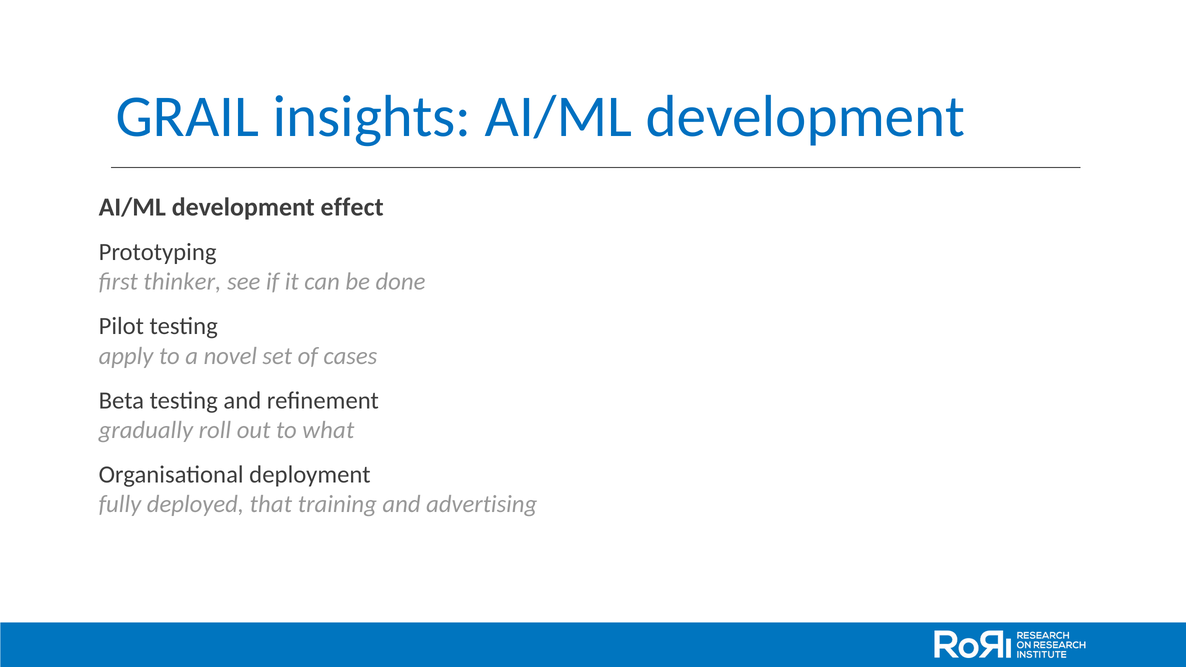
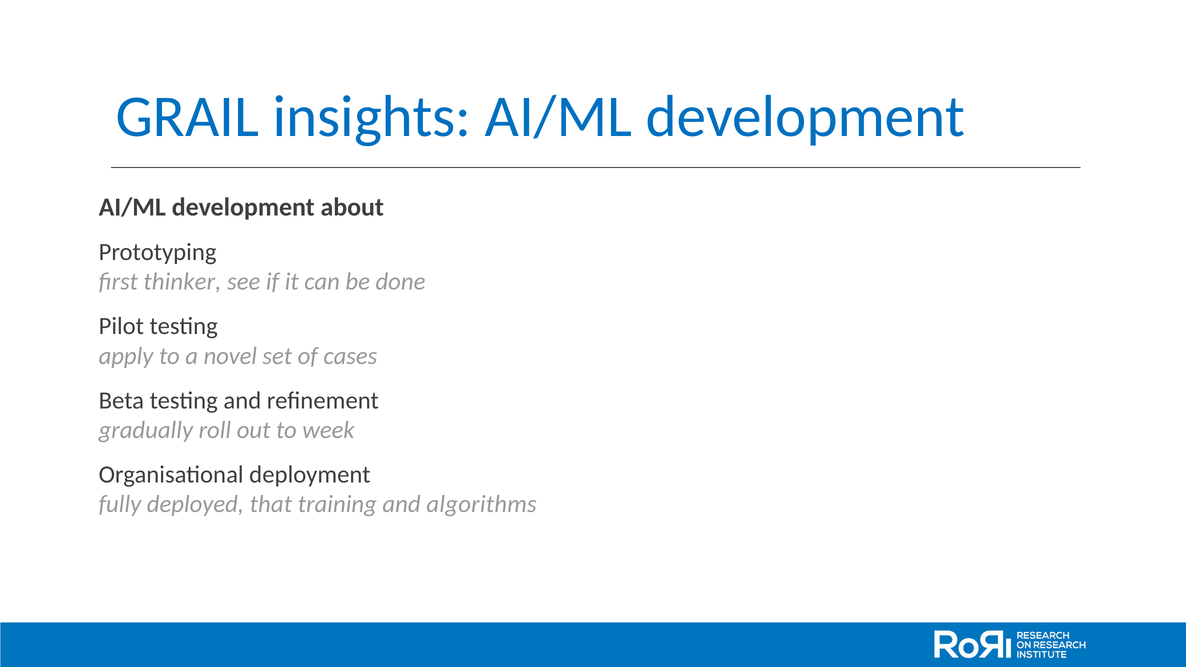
effect: effect -> about
what: what -> week
advertising: advertising -> algorithms
